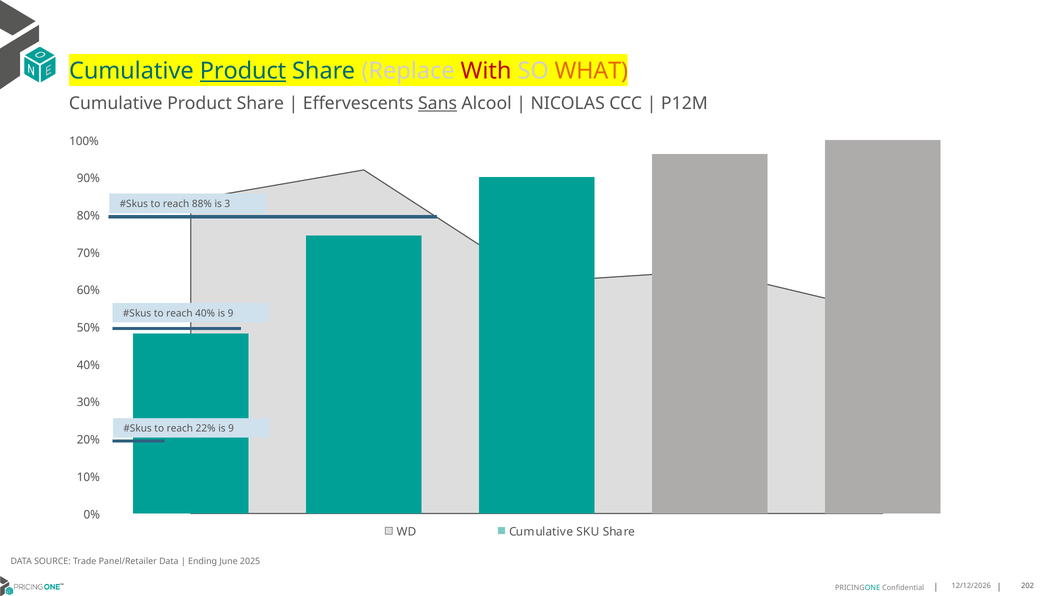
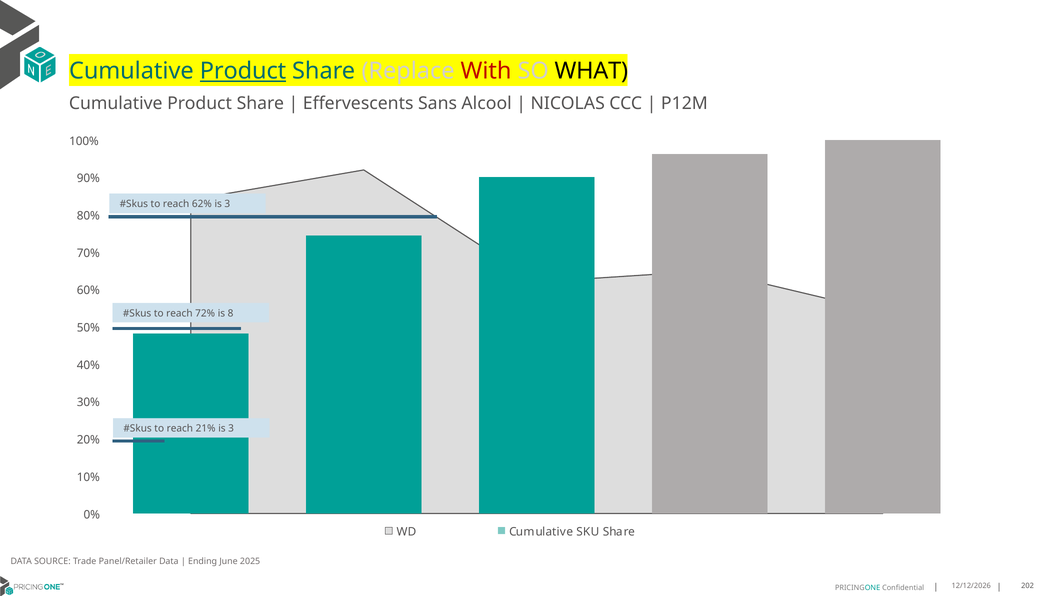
WHAT colour: orange -> black
Sans underline: present -> none
88%: 88% -> 62%
reach 40%: 40% -> 72%
9 at (231, 313): 9 -> 8
22%: 22% -> 21%
9 at (231, 429): 9 -> 3
